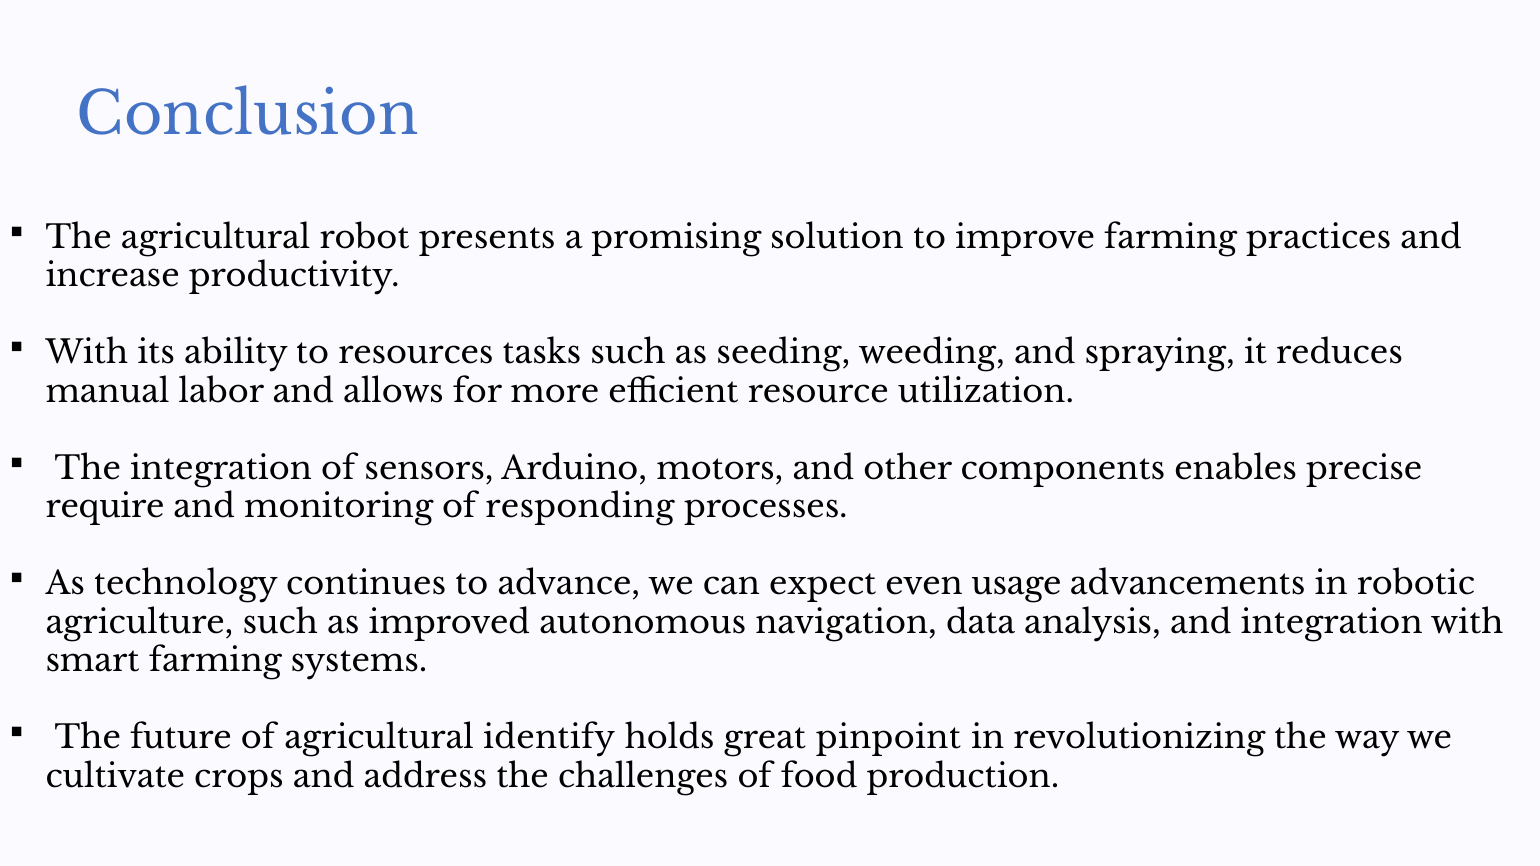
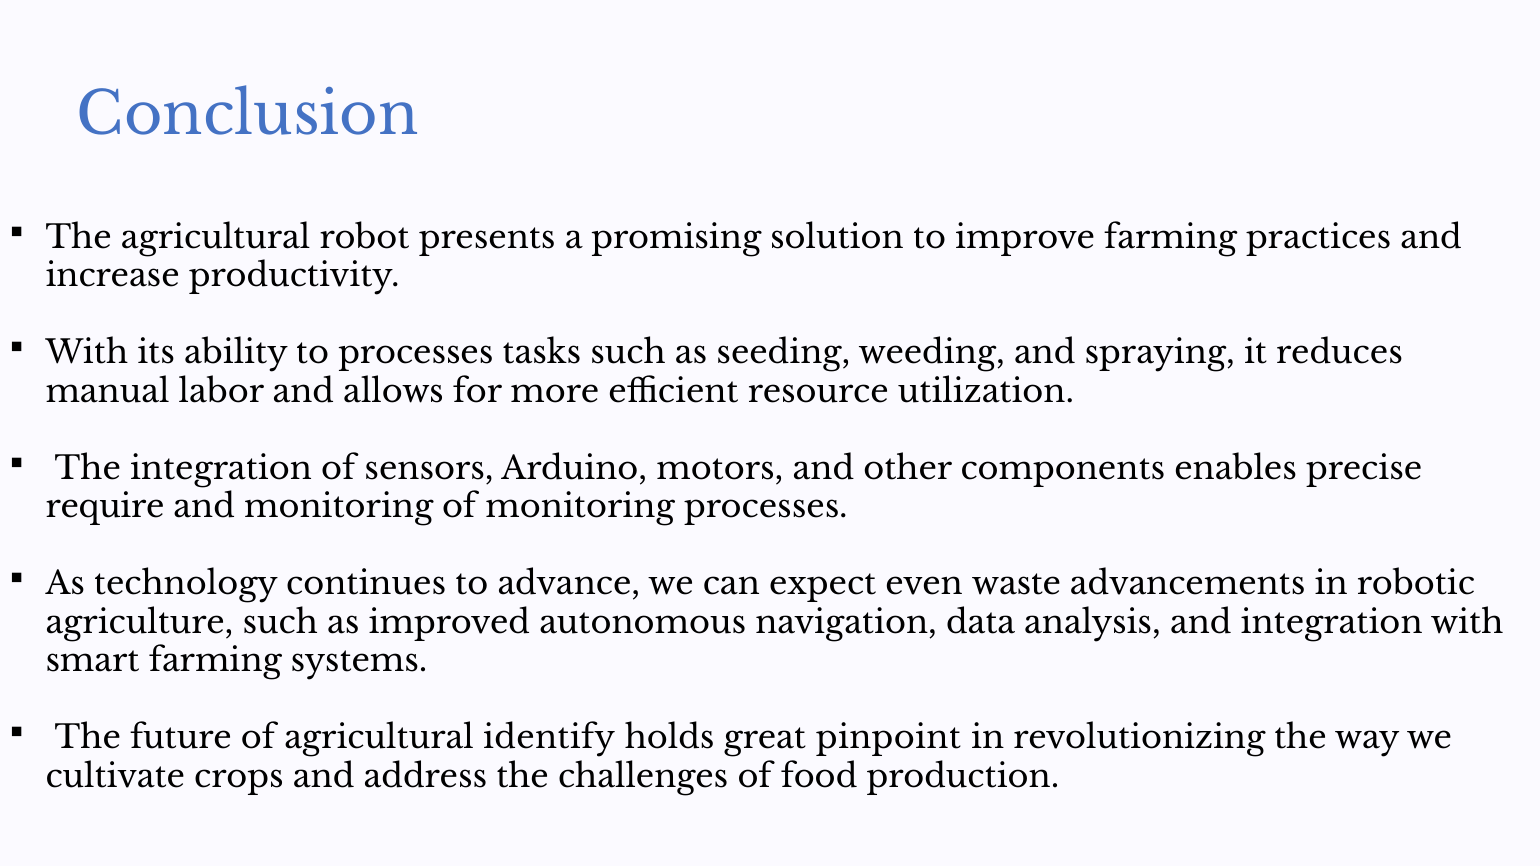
to resources: resources -> processes
of responding: responding -> monitoring
usage: usage -> waste
